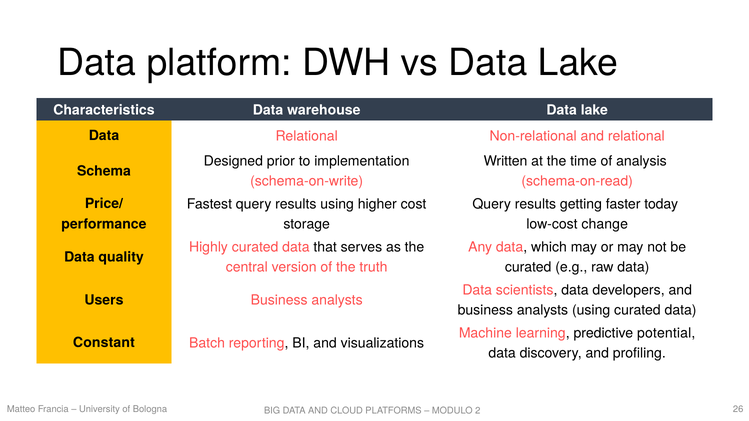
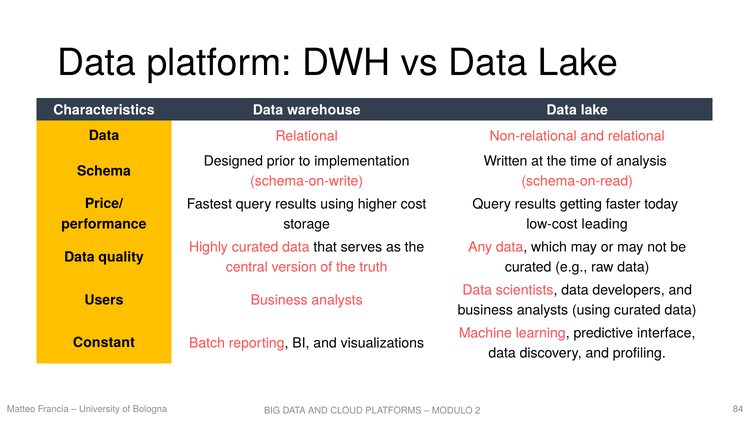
change: change -> leading
potential: potential -> interface
26: 26 -> 84
